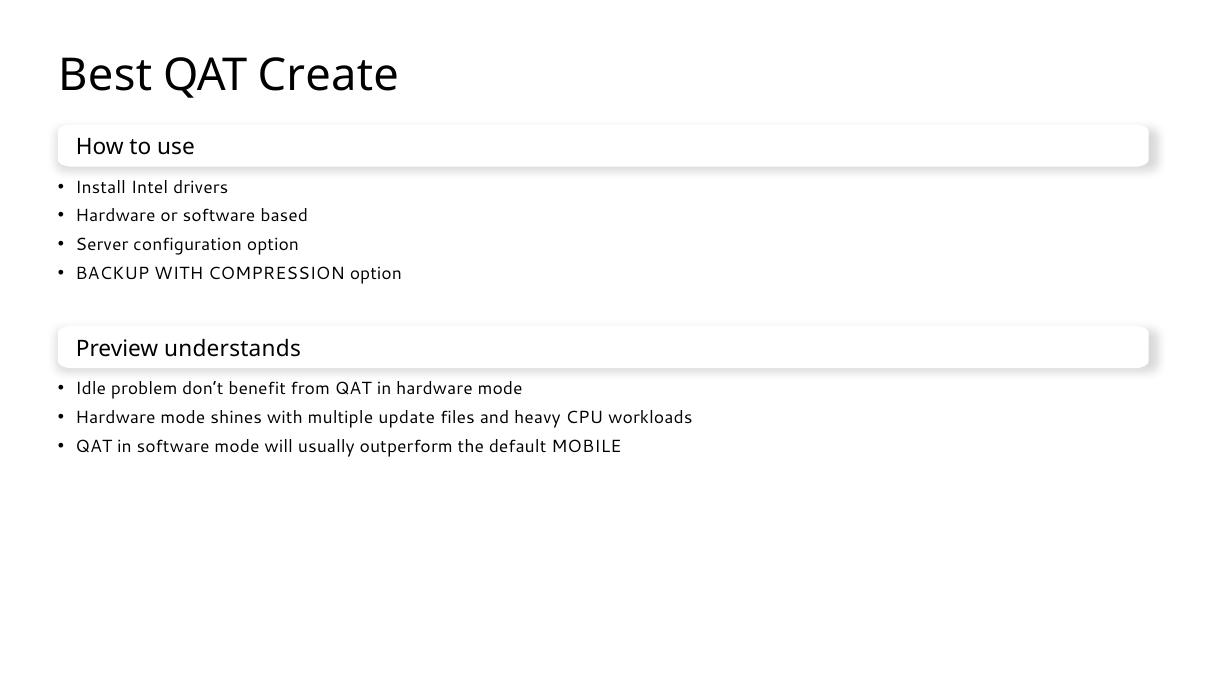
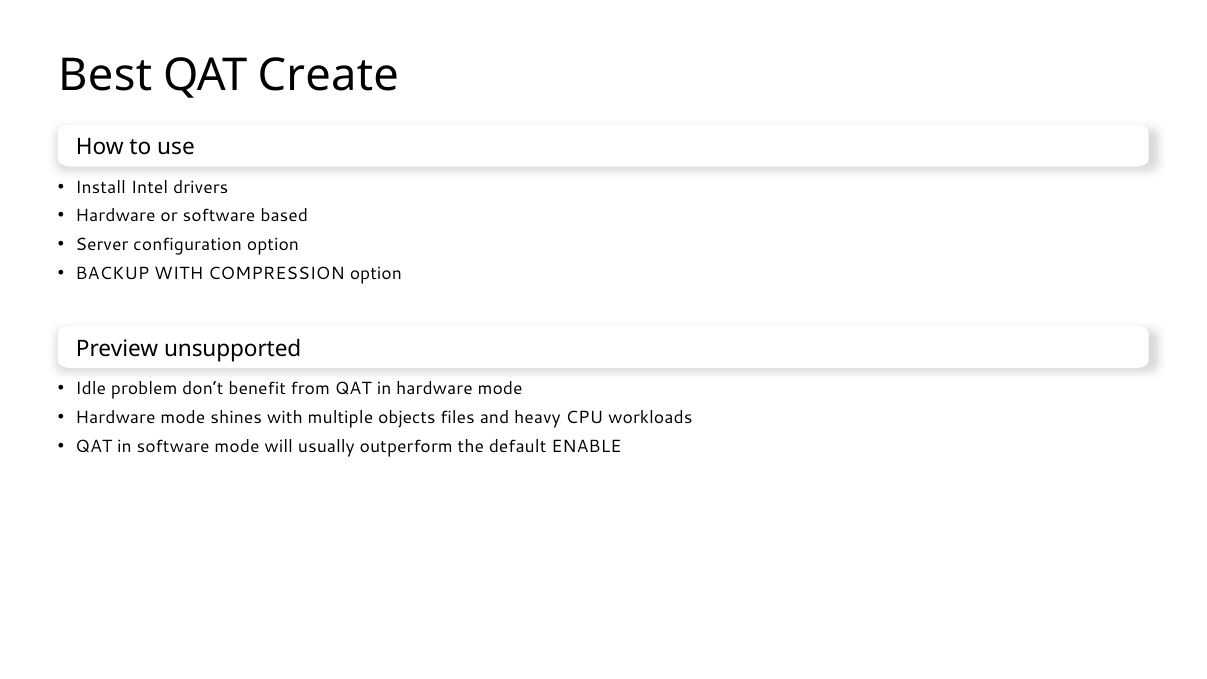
understands: understands -> unsupported
update: update -> objects
MOBILE: MOBILE -> ENABLE
